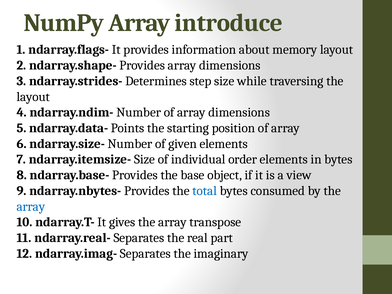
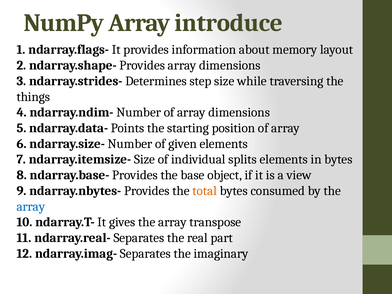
layout at (33, 97): layout -> things
order: order -> splits
total colour: blue -> orange
